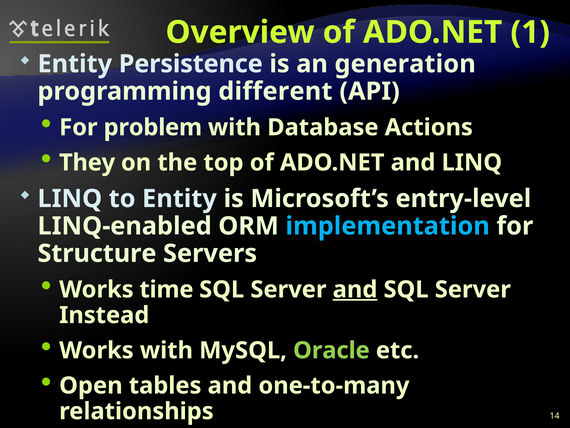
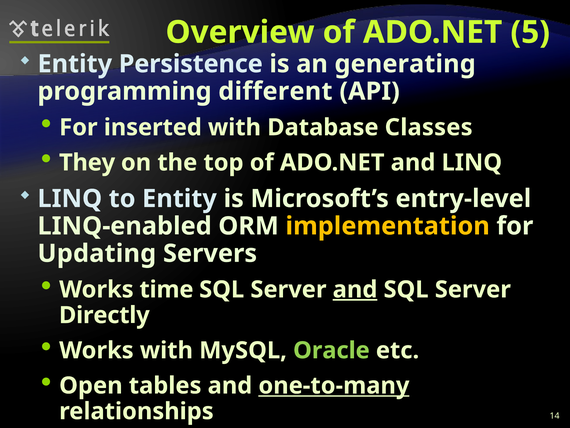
1: 1 -> 5
generation: generation -> generating
problem: problem -> inserted
Actions: Actions -> Classes
implementation colour: light blue -> yellow
Structure: Structure -> Updating
Instead: Instead -> Directly
one-to-many underline: none -> present
